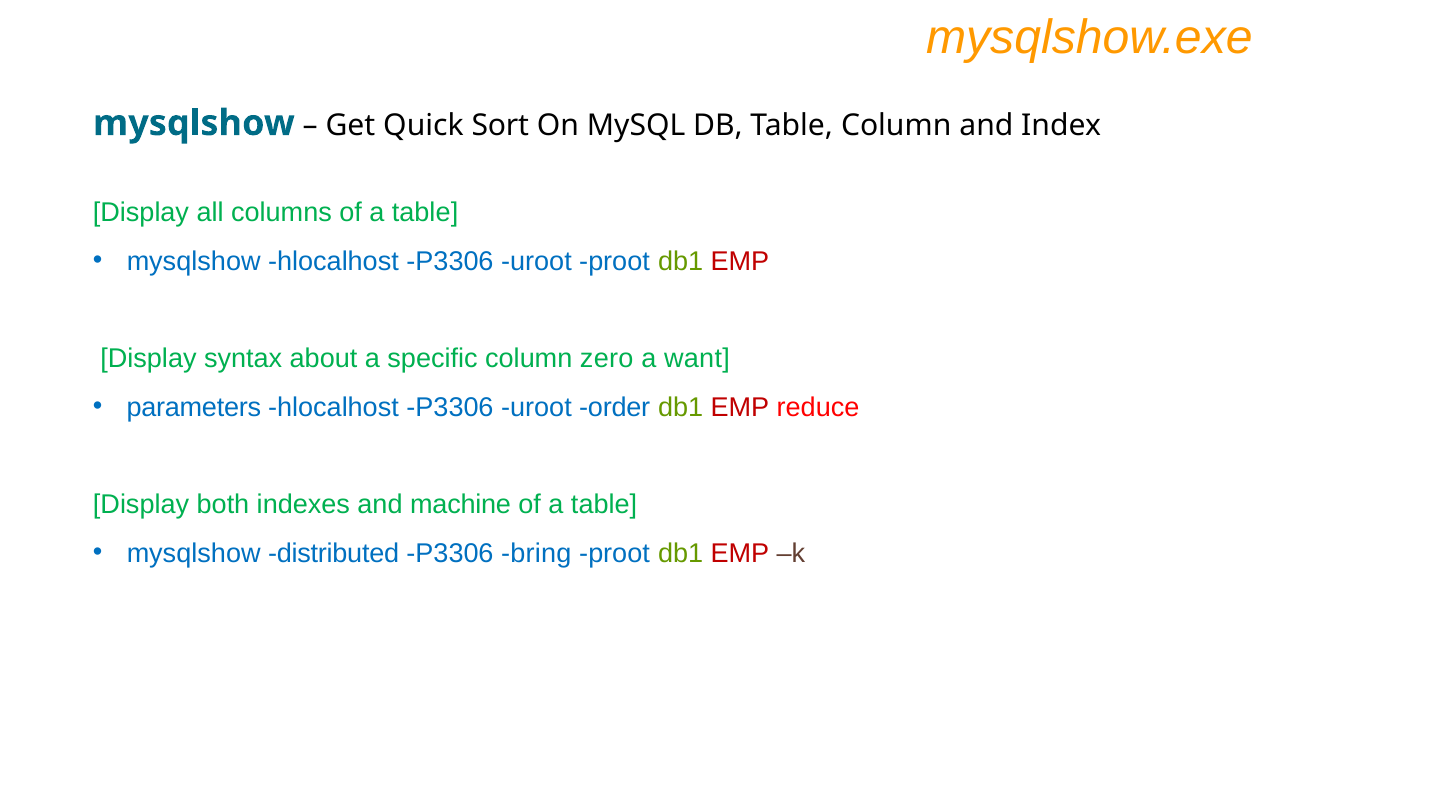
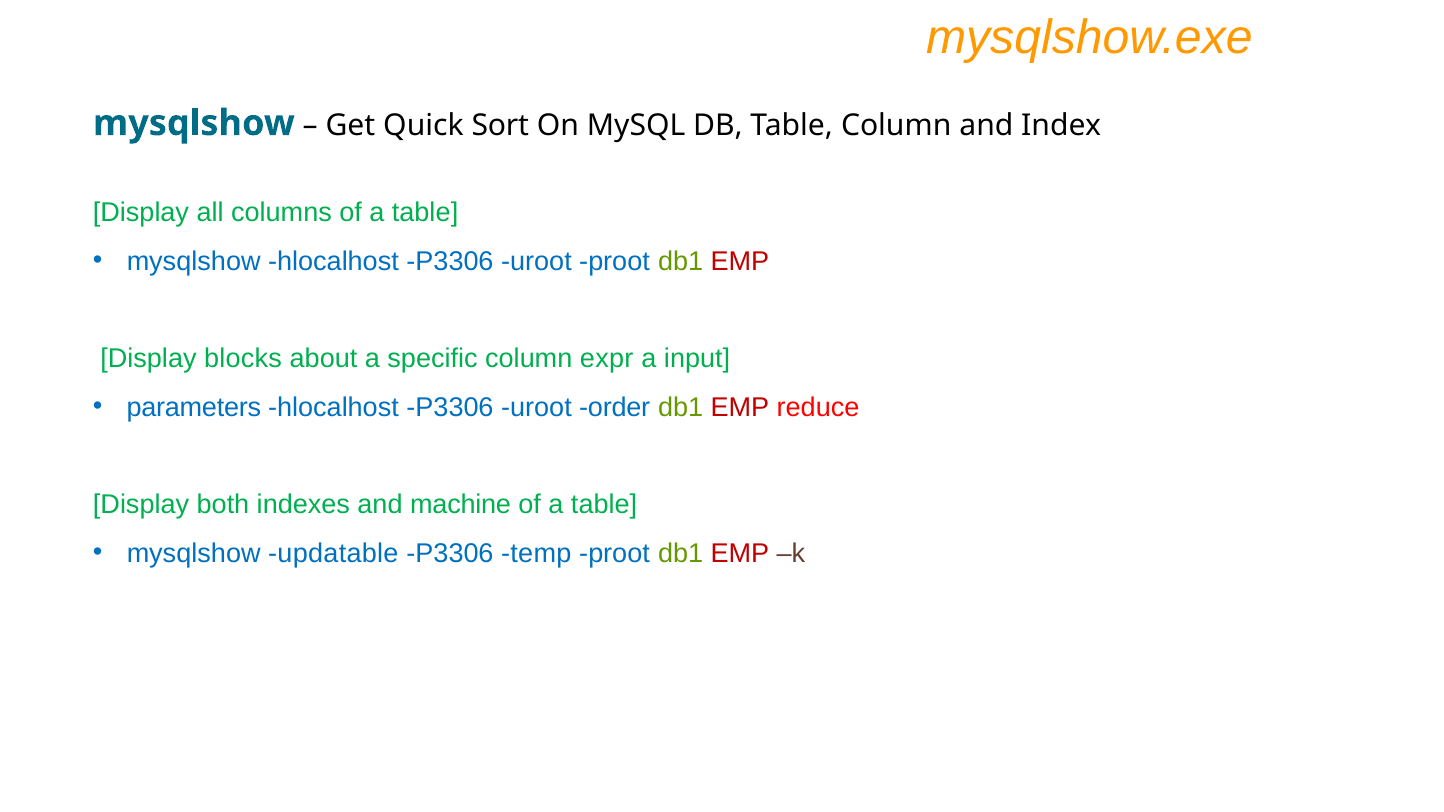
syntax: syntax -> blocks
zero: zero -> expr
want: want -> input
distributed: distributed -> updatable
bring: bring -> temp
